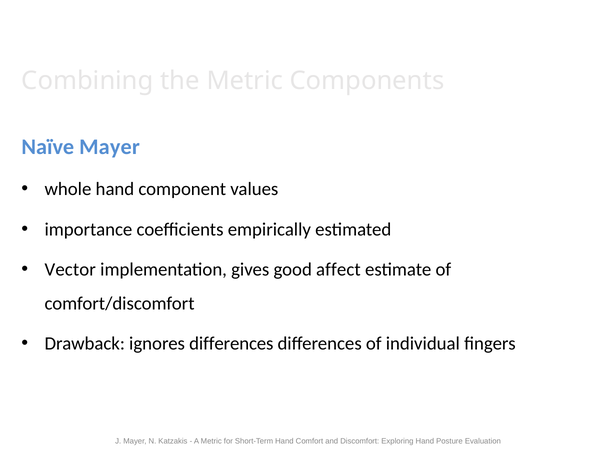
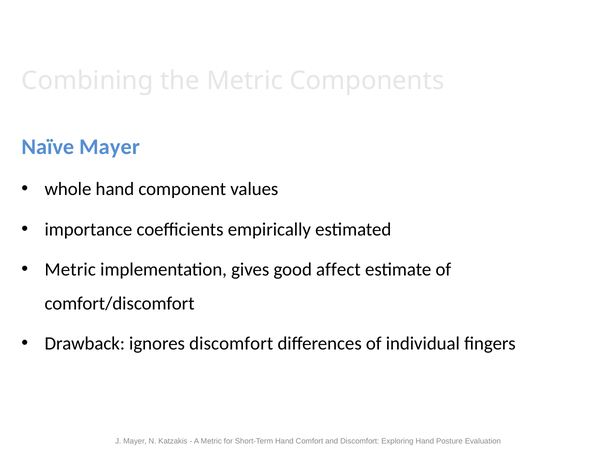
Vector at (70, 270): Vector -> Metric
ignores differences: differences -> discomfort
